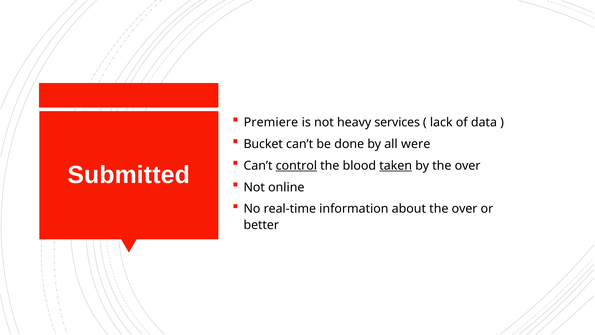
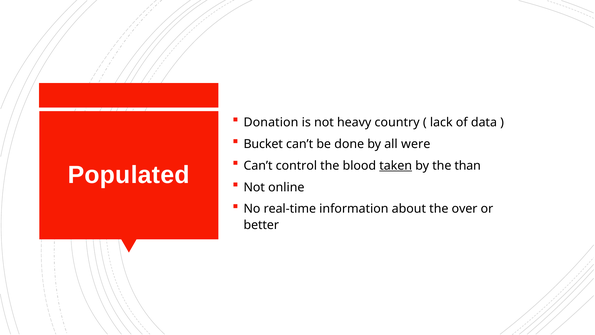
Premiere: Premiere -> Donation
services: services -> country
control underline: present -> none
by the over: over -> than
Submitted: Submitted -> Populated
